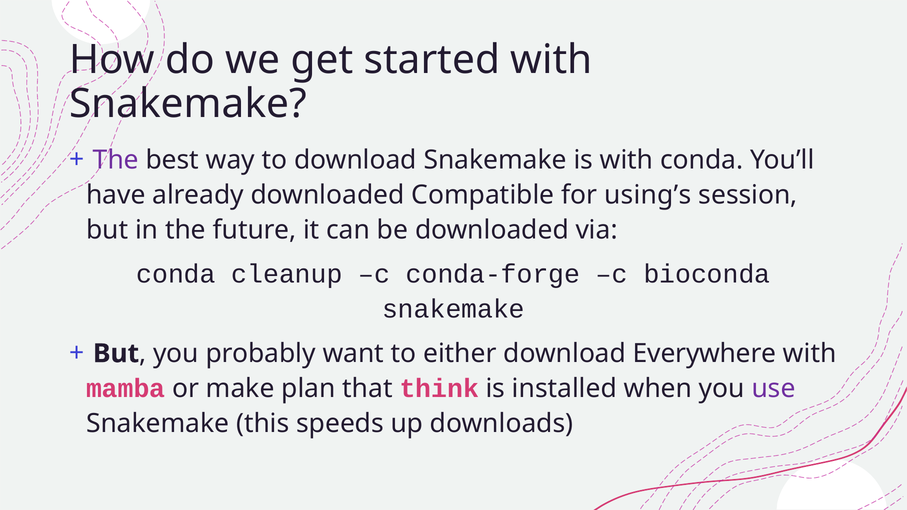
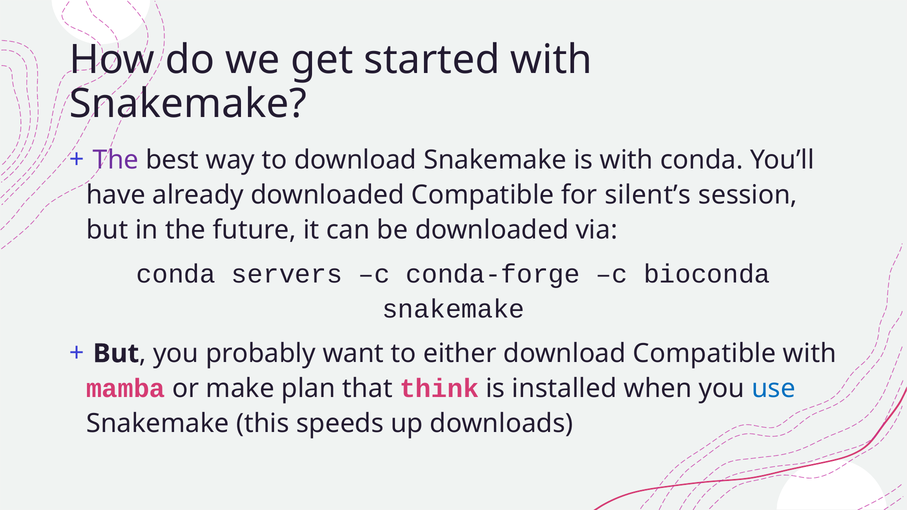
using’s: using’s -> silent’s
cleanup: cleanup -> servers
download Everywhere: Everywhere -> Compatible
use colour: purple -> blue
